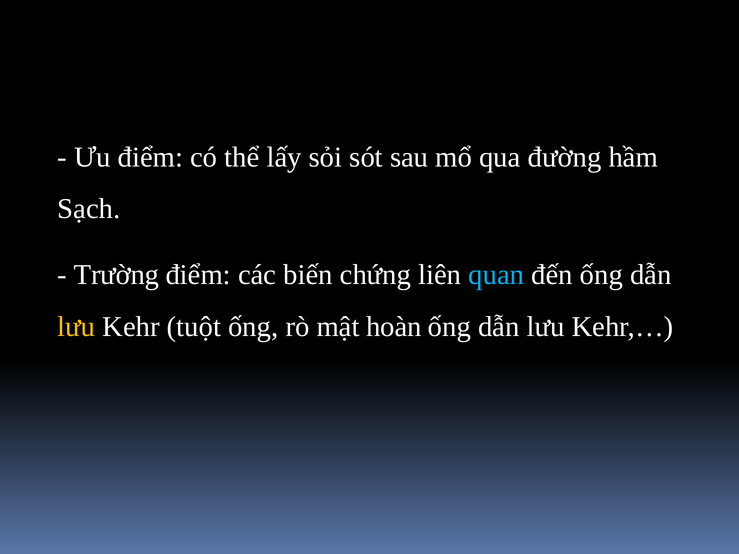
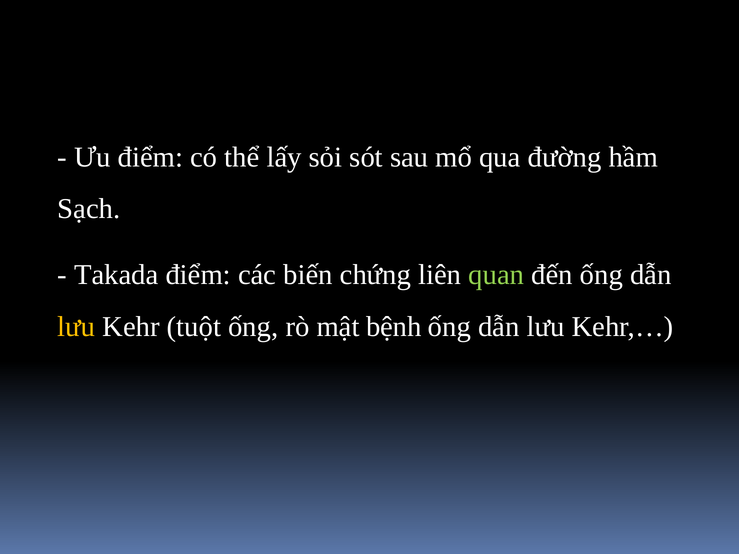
Trường: Trường -> Takada
quan colour: light blue -> light green
hoàn: hoàn -> bệnh
